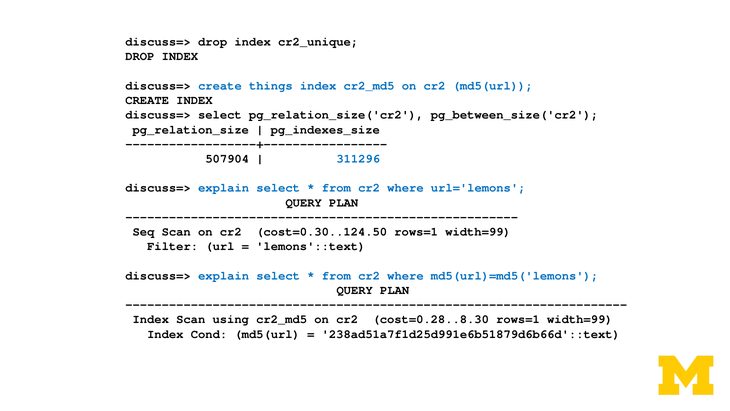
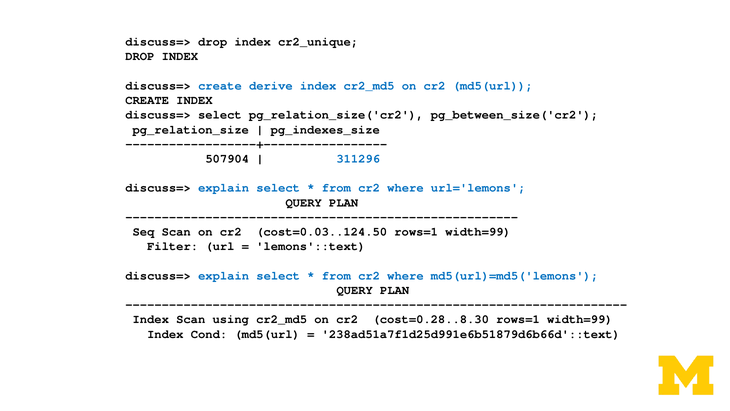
things: things -> derive
cost=0.30..124.50: cost=0.30..124.50 -> cost=0.03..124.50
